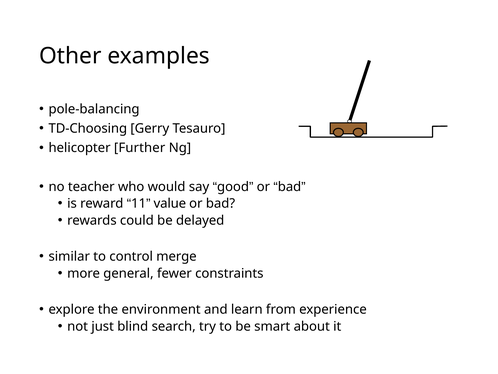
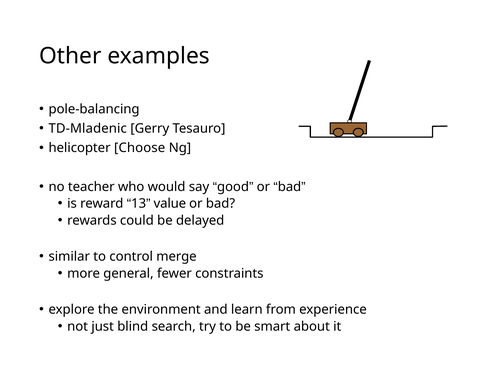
TD-Choosing: TD-Choosing -> TD-Mladenic
Further: Further -> Choose
11: 11 -> 13
